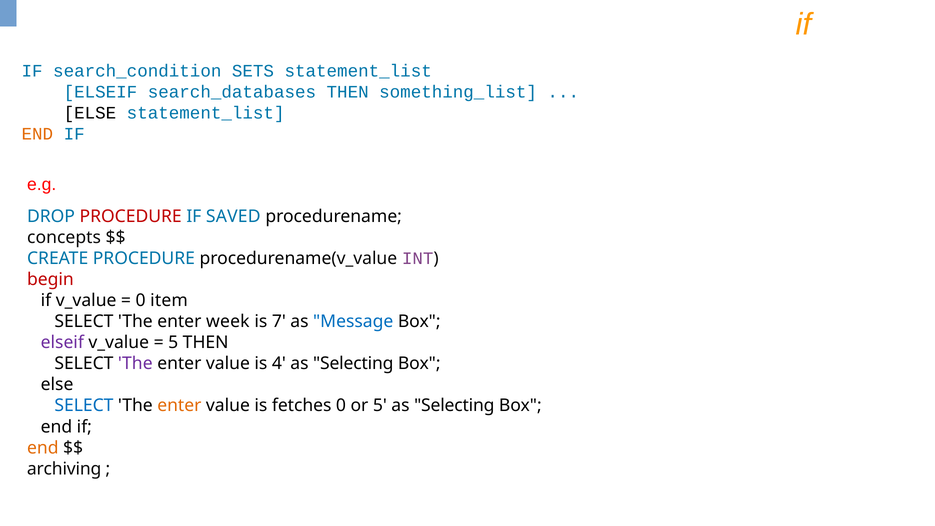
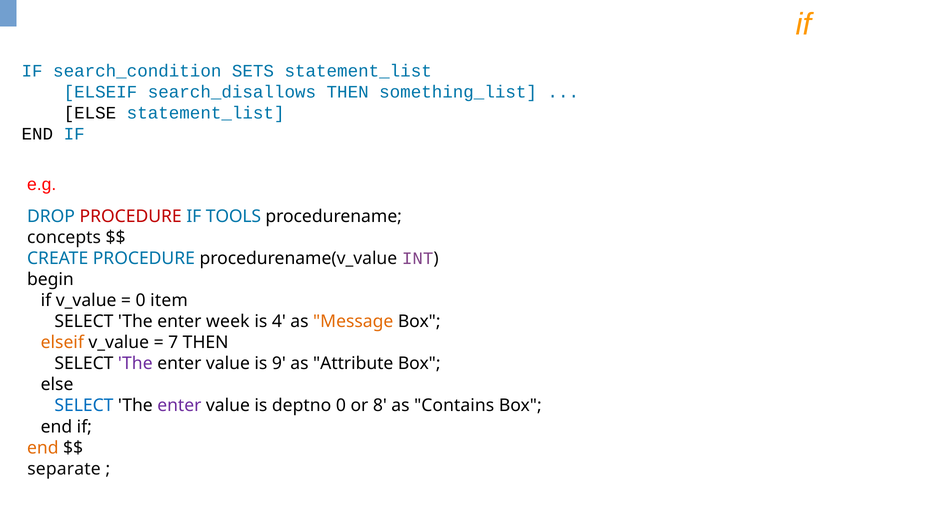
search_databases: search_databases -> search_disallows
END at (37, 134) colour: orange -> black
SAVED: SAVED -> TOOLS
begin colour: red -> black
7: 7 -> 4
Message colour: blue -> orange
elseif at (62, 343) colour: purple -> orange
5 at (173, 343): 5 -> 7
4: 4 -> 9
Selecting at (353, 364): Selecting -> Attribute
enter at (179, 406) colour: orange -> purple
fetches: fetches -> deptno
or 5: 5 -> 8
Selecting at (454, 406): Selecting -> Contains
archiving: archiving -> separate
